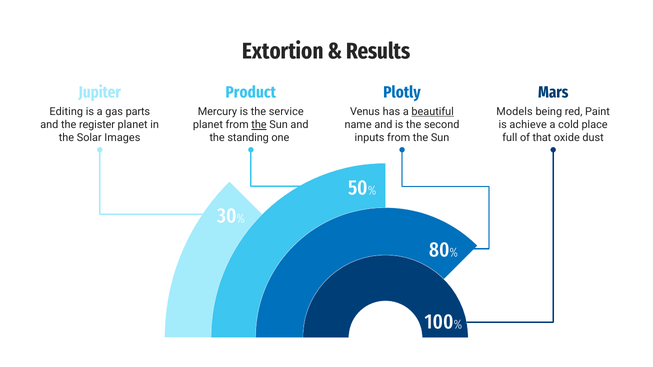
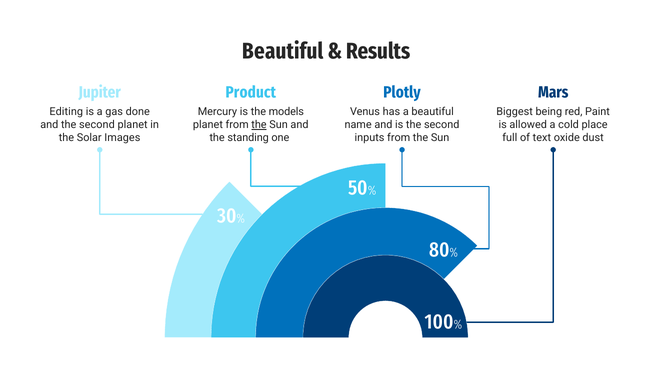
Extortion at (283, 51): Extortion -> Beautiful
parts: parts -> done
service: service -> models
beautiful at (433, 112) underline: present -> none
Models: Models -> Biggest
and the register: register -> second
achieve: achieve -> allowed
that: that -> text
